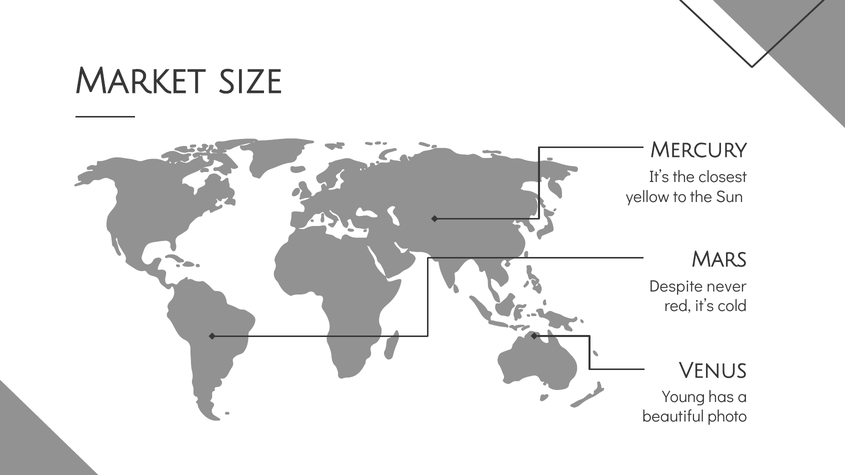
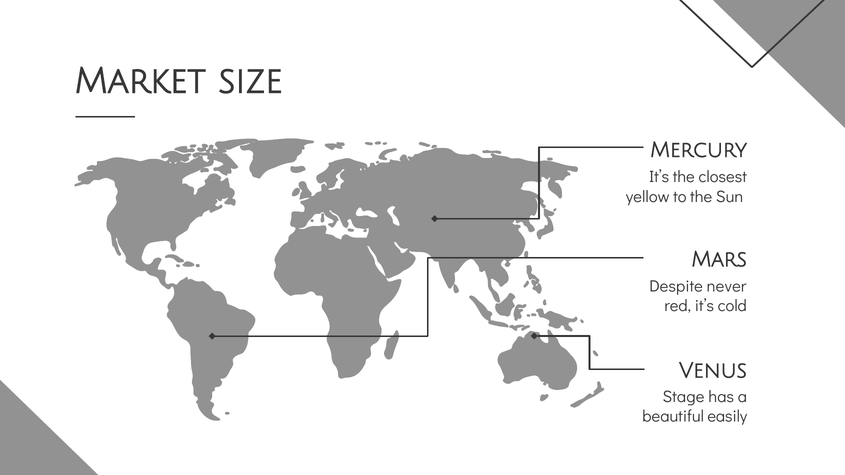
Young: Young -> Stage
photo: photo -> easily
